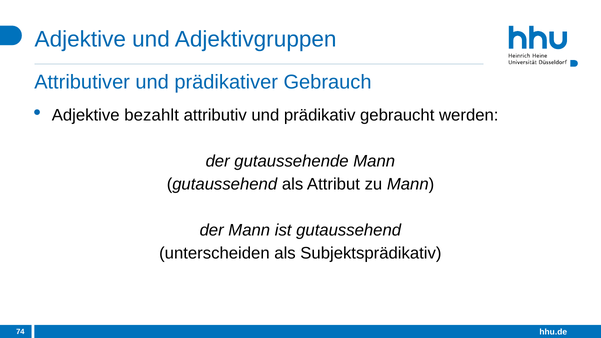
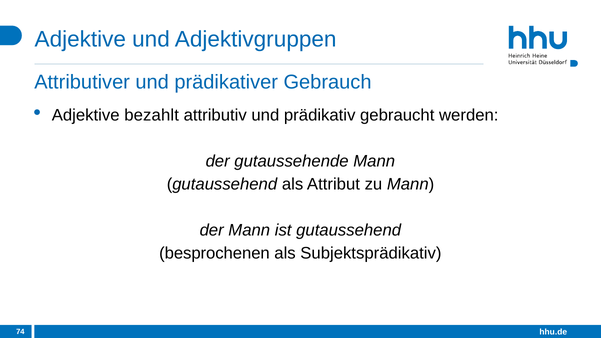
unterscheiden: unterscheiden -> besprochenen
